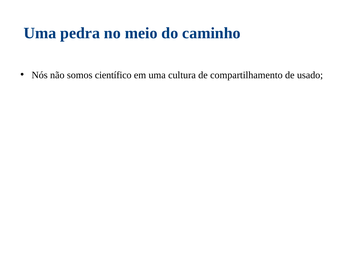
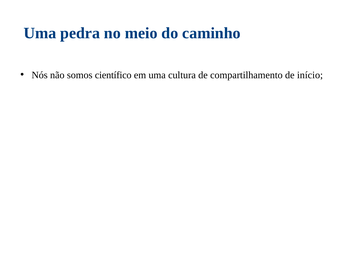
usado: usado -> início
